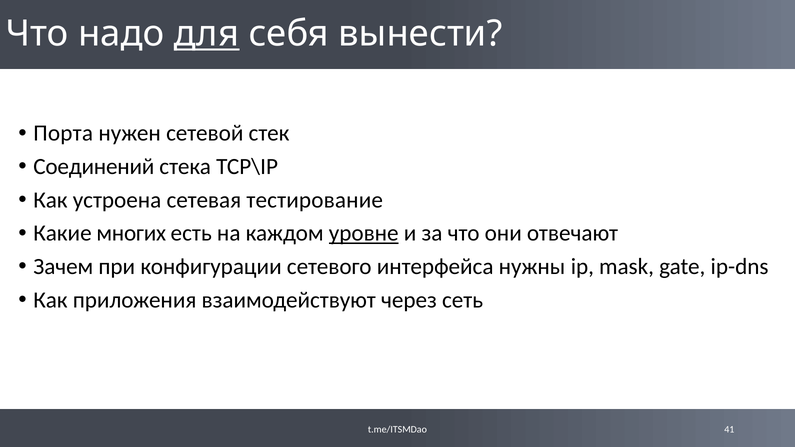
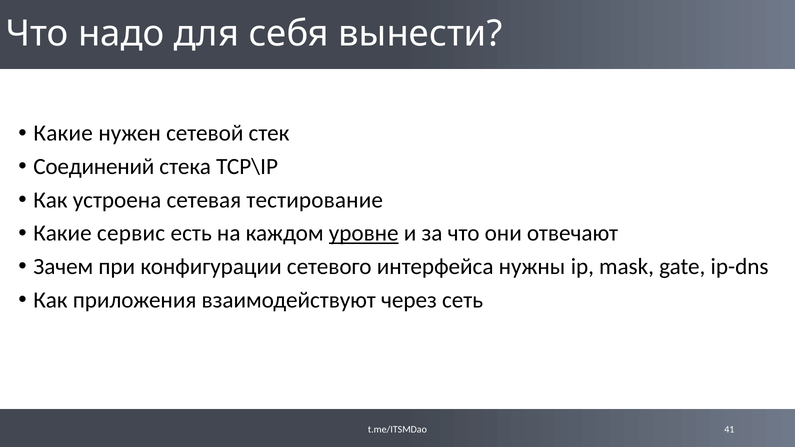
для underline: present -> none
Порта at (63, 133): Порта -> Какие
многих: многих -> сервис
